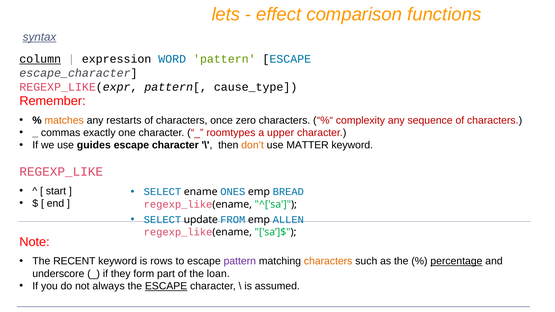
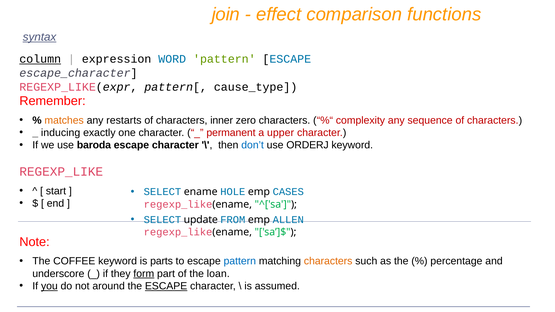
lets: lets -> join
once: once -> inner
commas: commas -> inducing
roomtypes: roomtypes -> permanent
guides: guides -> baroda
don’t colour: orange -> blue
MATTER: MATTER -> ORDERJ
ONES: ONES -> HOLE
BREAD: BREAD -> CASES
RECENT: RECENT -> COFFEE
rows: rows -> parts
pattern at (240, 261) colour: purple -> blue
percentage underline: present -> none
form underline: none -> present
you underline: none -> present
always: always -> around
